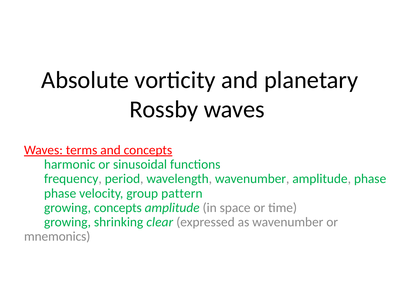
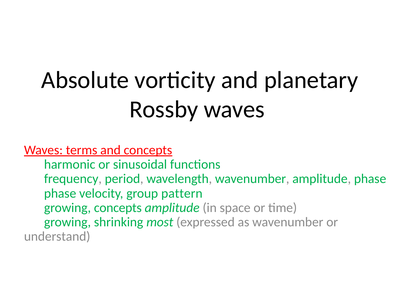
clear: clear -> most
mnemonics: mnemonics -> understand
